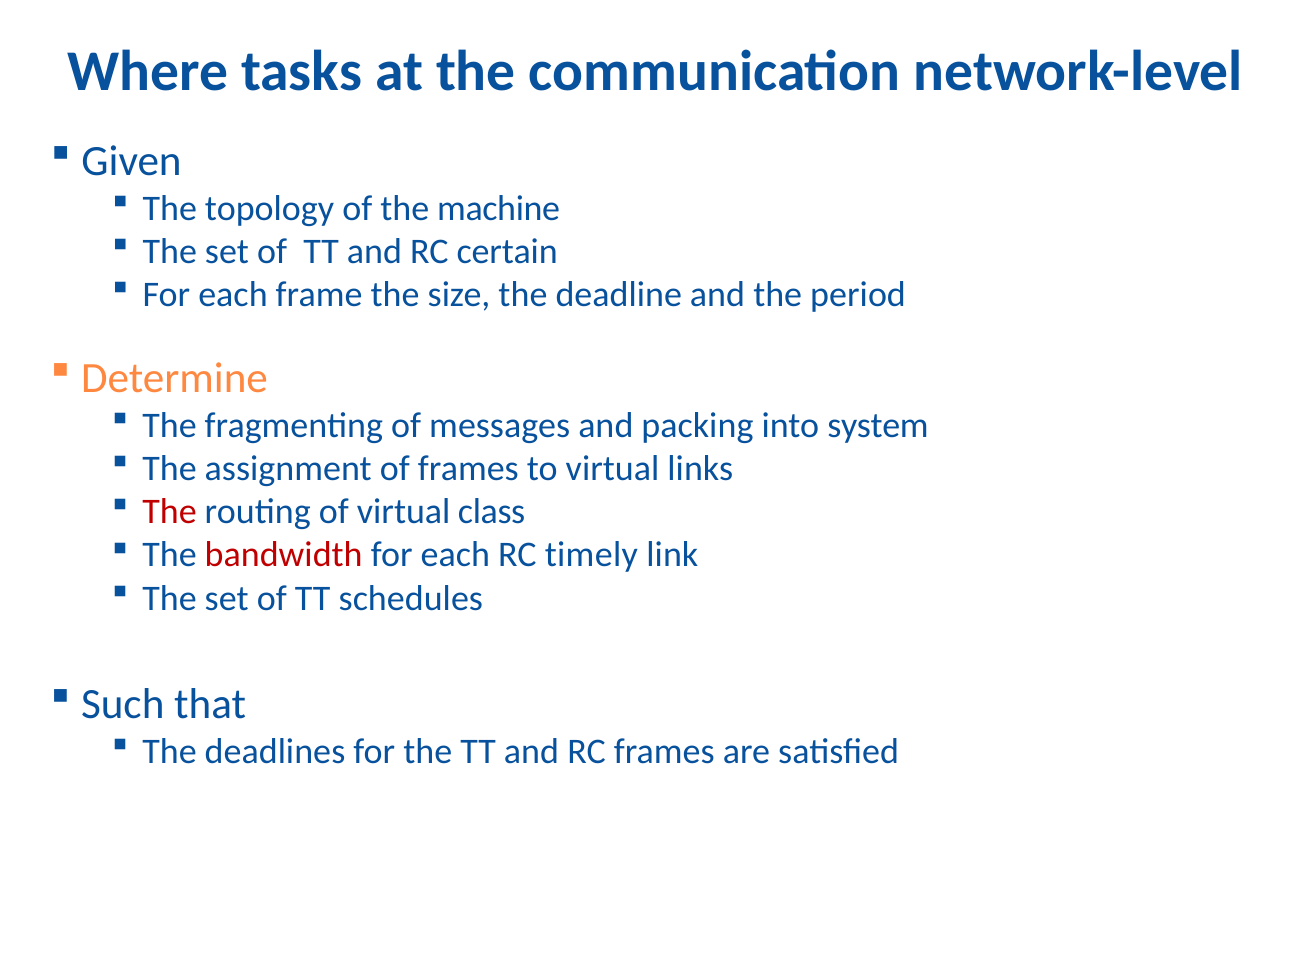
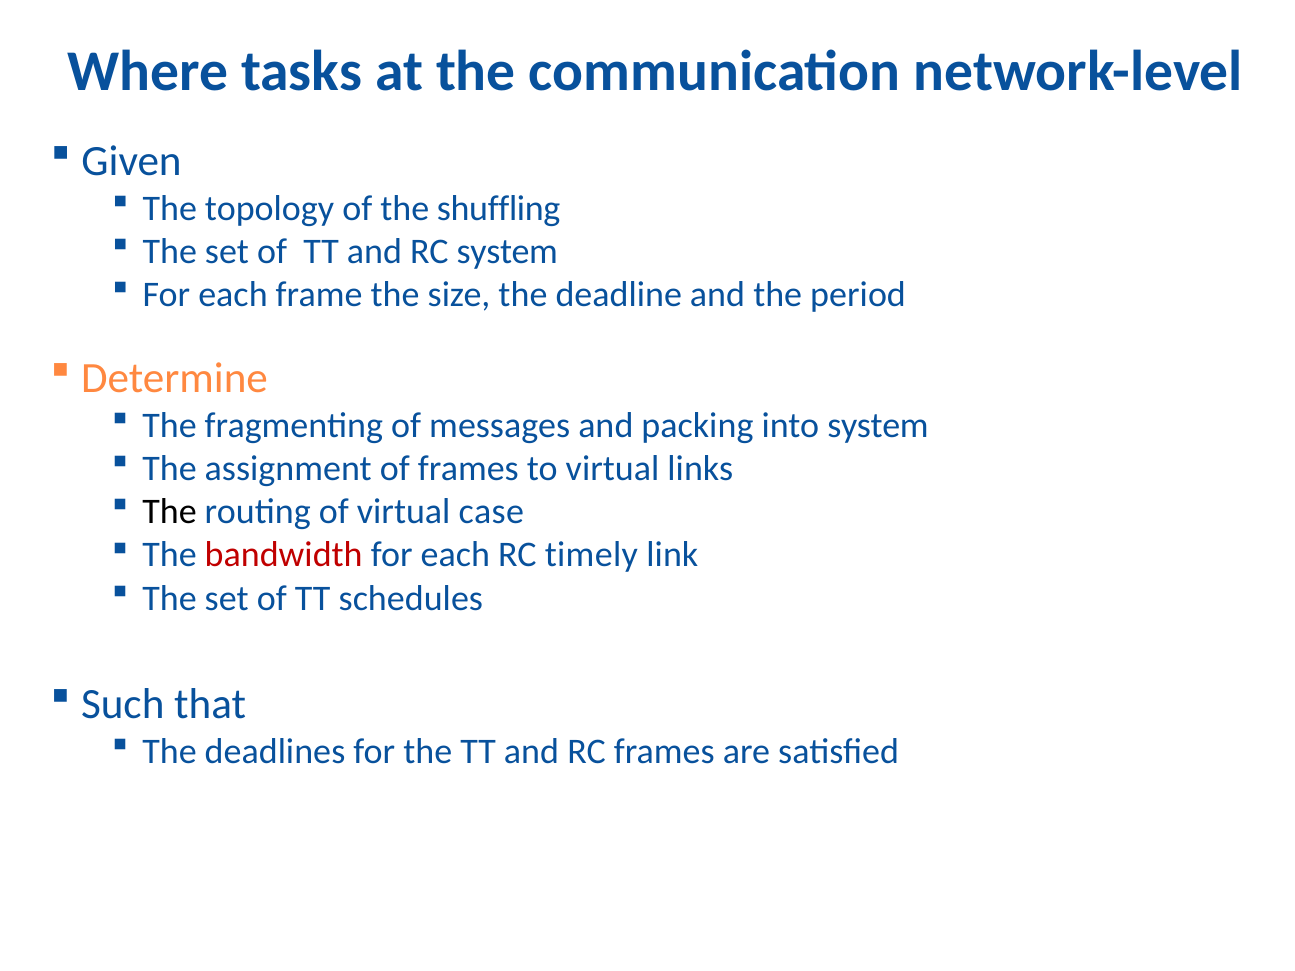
machine: machine -> shuffling
RC certain: certain -> system
The at (170, 512) colour: red -> black
class: class -> case
